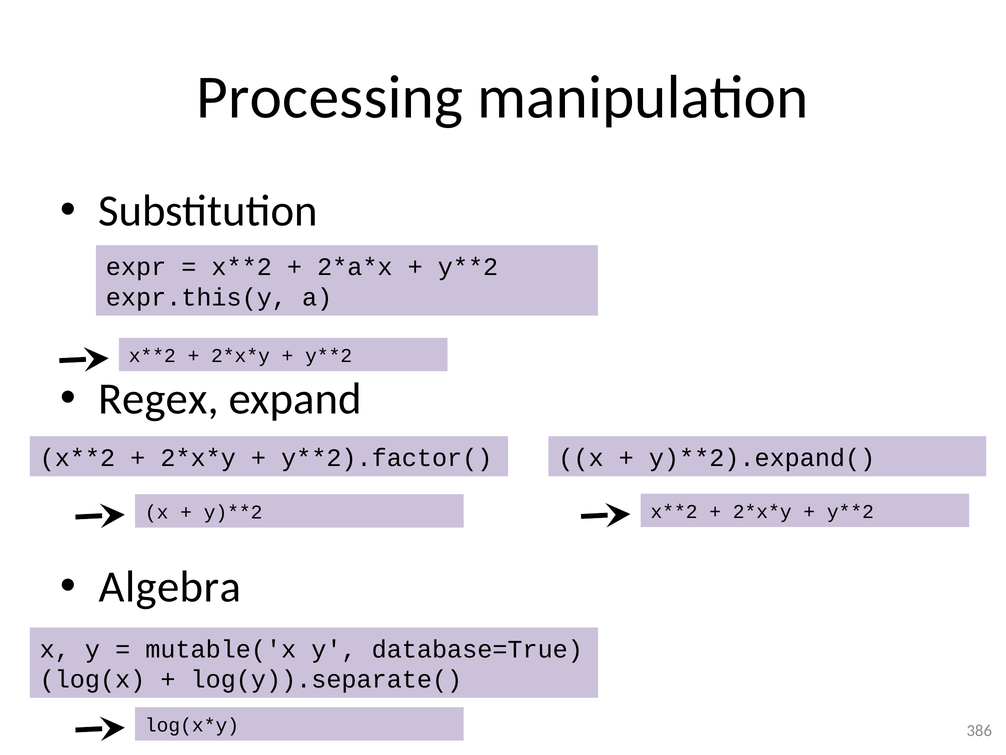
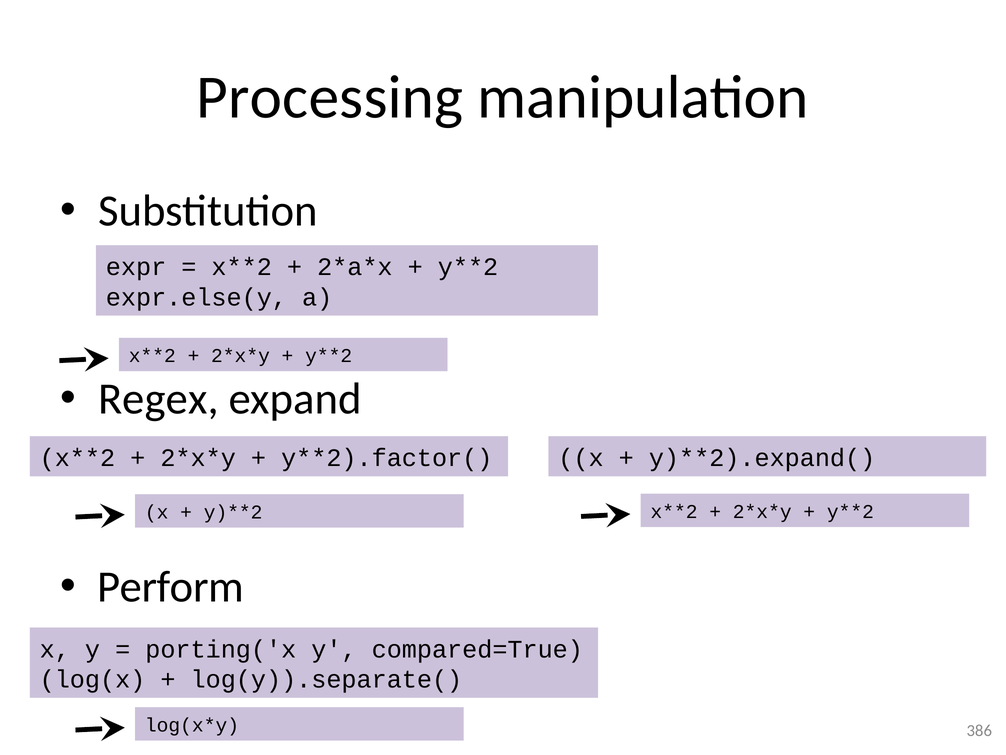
expr.this(y: expr.this(y -> expr.else(y
Algebra: Algebra -> Perform
mutable('x: mutable('x -> porting('x
database=True: database=True -> compared=True
